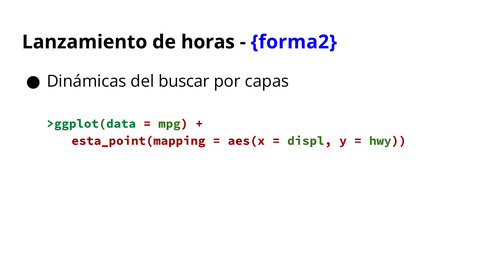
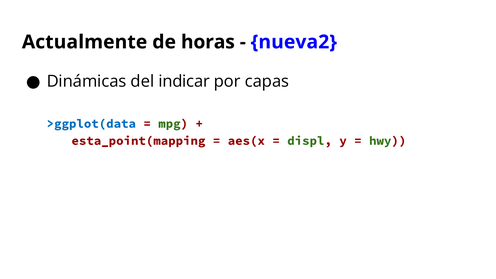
Lanzamiento: Lanzamiento -> Actualmente
forma2: forma2 -> nueva2
buscar: buscar -> indicar
>ggplot(data colour: green -> blue
